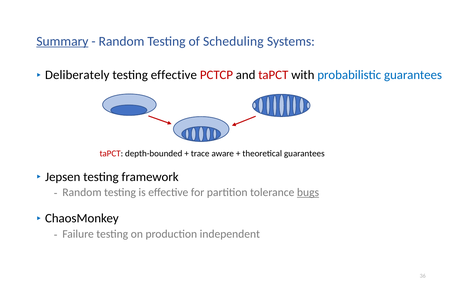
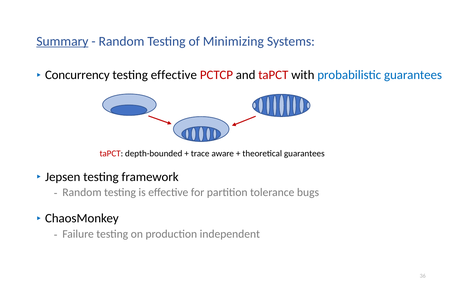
Scheduling: Scheduling -> Minimizing
Deliberately: Deliberately -> Concurrency
bugs underline: present -> none
